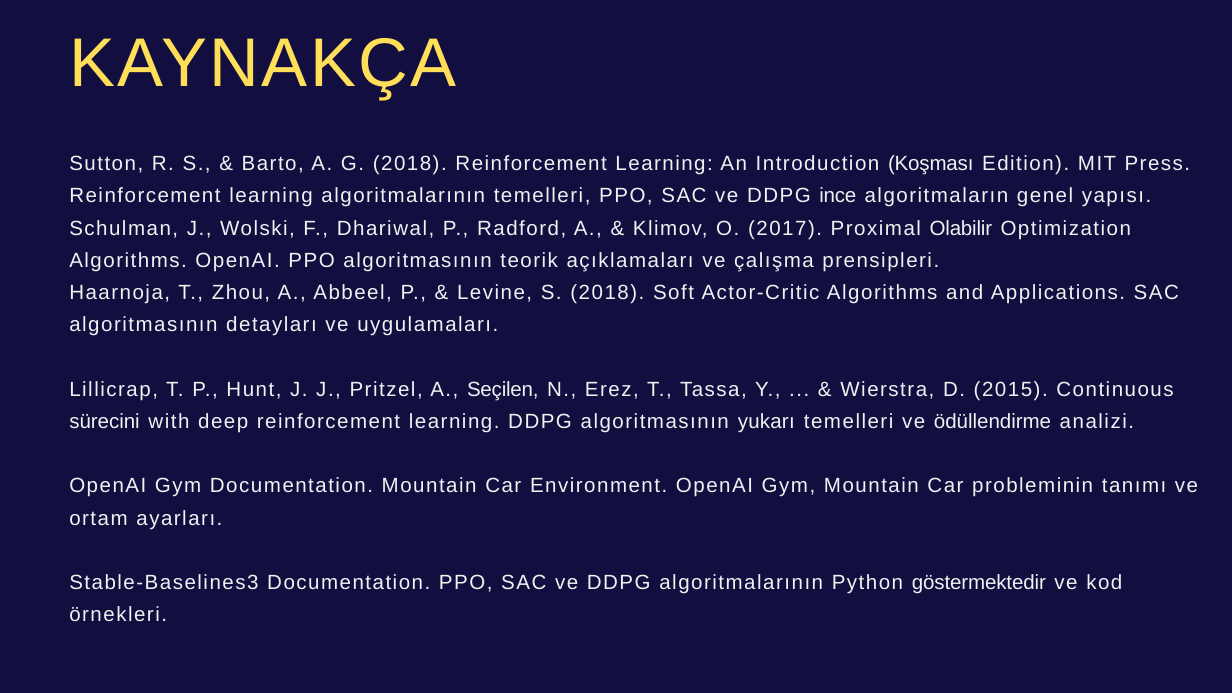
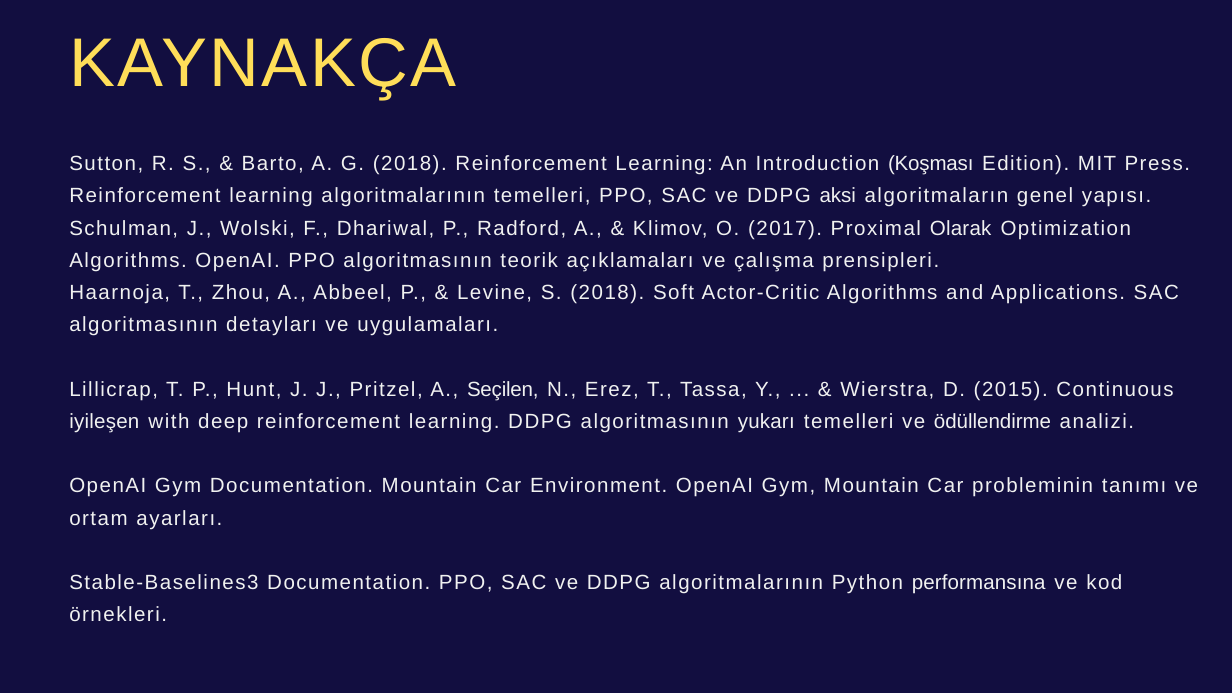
ince: ince -> aksi
Olabilir: Olabilir -> Olarak
sürecini: sürecini -> iyileşen
göstermektedir: göstermektedir -> performansına
